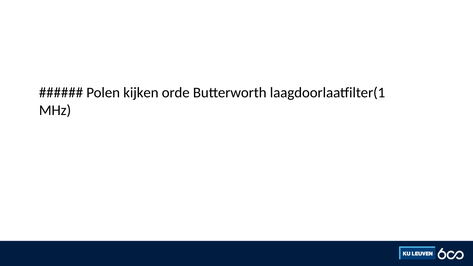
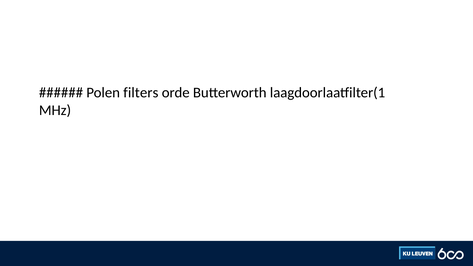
kijken: kijken -> filters
